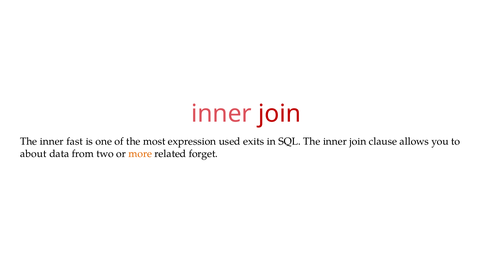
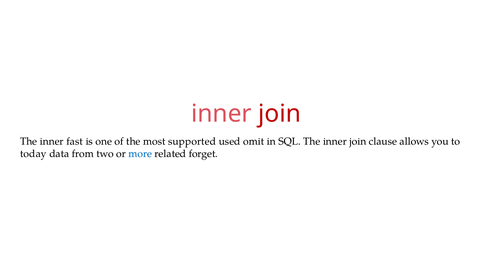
expression: expression -> supported
exits: exits -> omit
about: about -> today
more colour: orange -> blue
